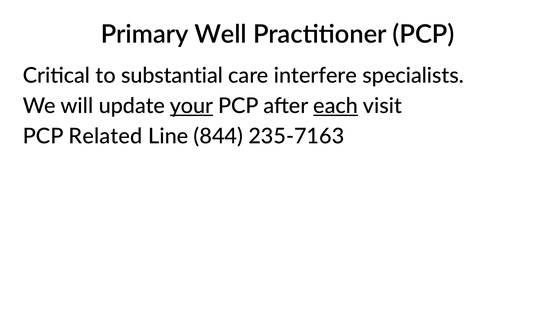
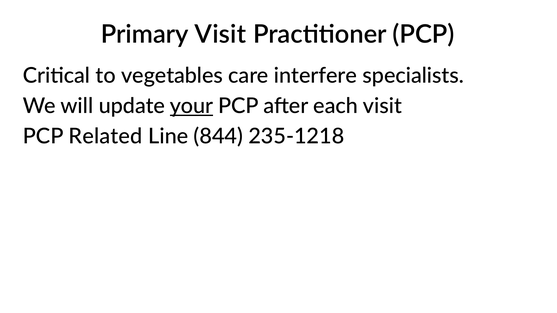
Primary Well: Well -> Visit
substantial: substantial -> vegetables
each underline: present -> none
235-7163: 235-7163 -> 235-1218
